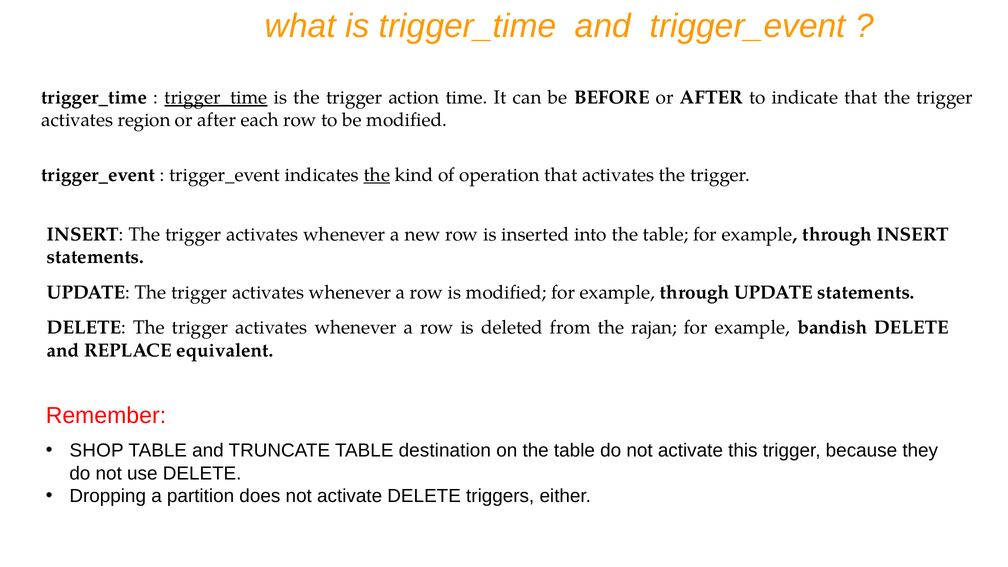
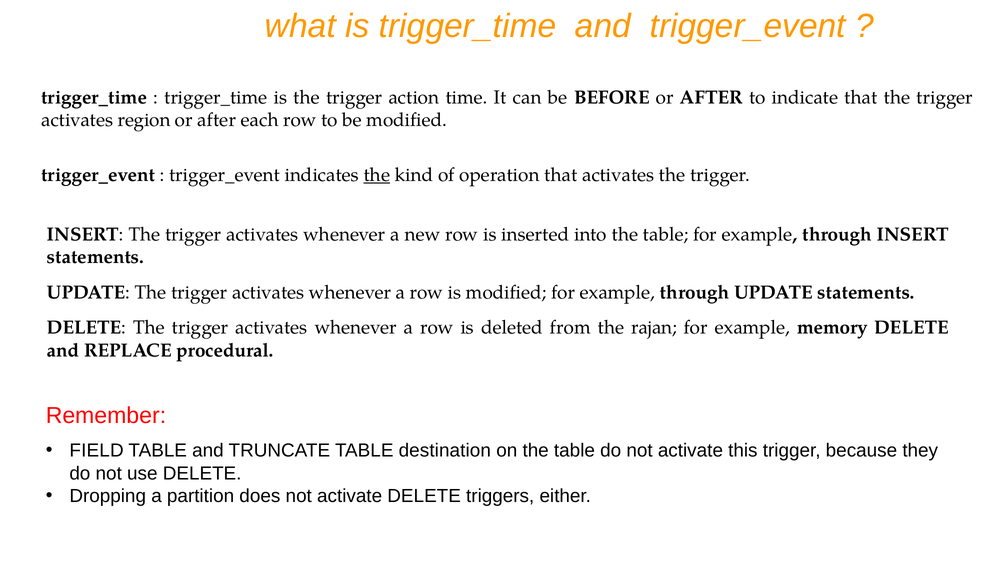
trigger_time at (216, 98) underline: present -> none
bandish: bandish -> memory
equivalent: equivalent -> procedural
SHOP: SHOP -> FIELD
